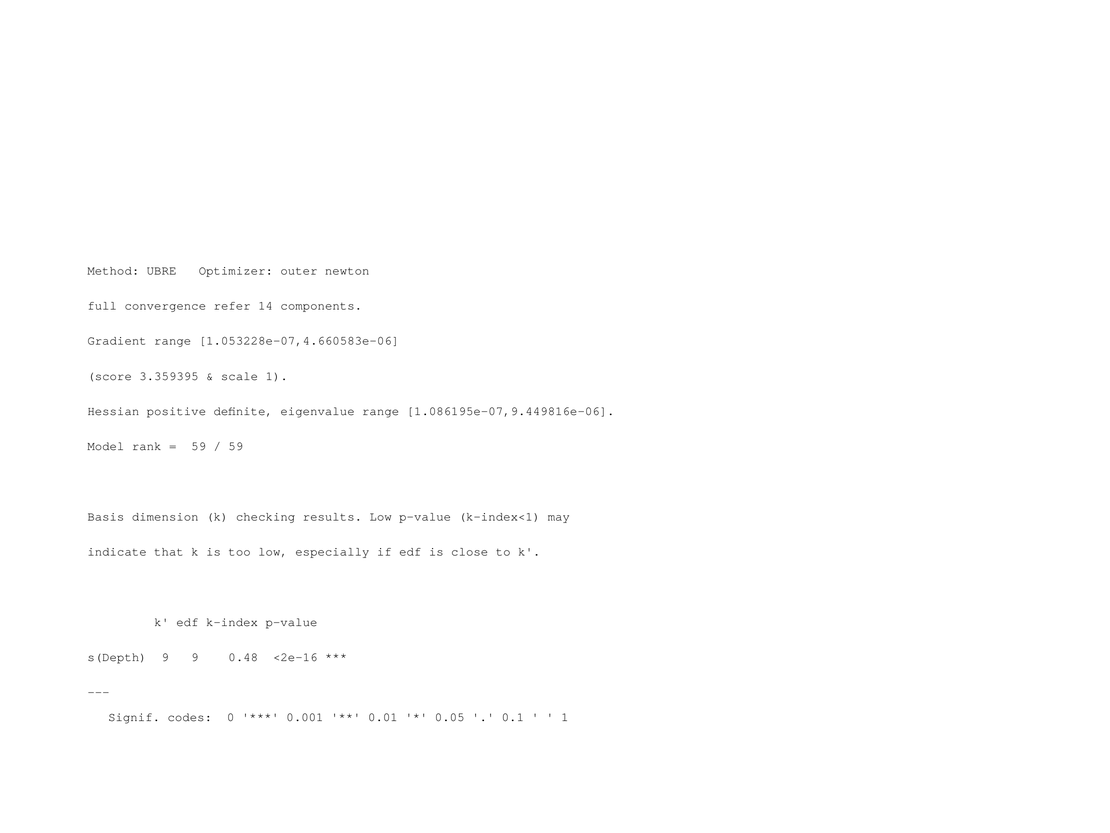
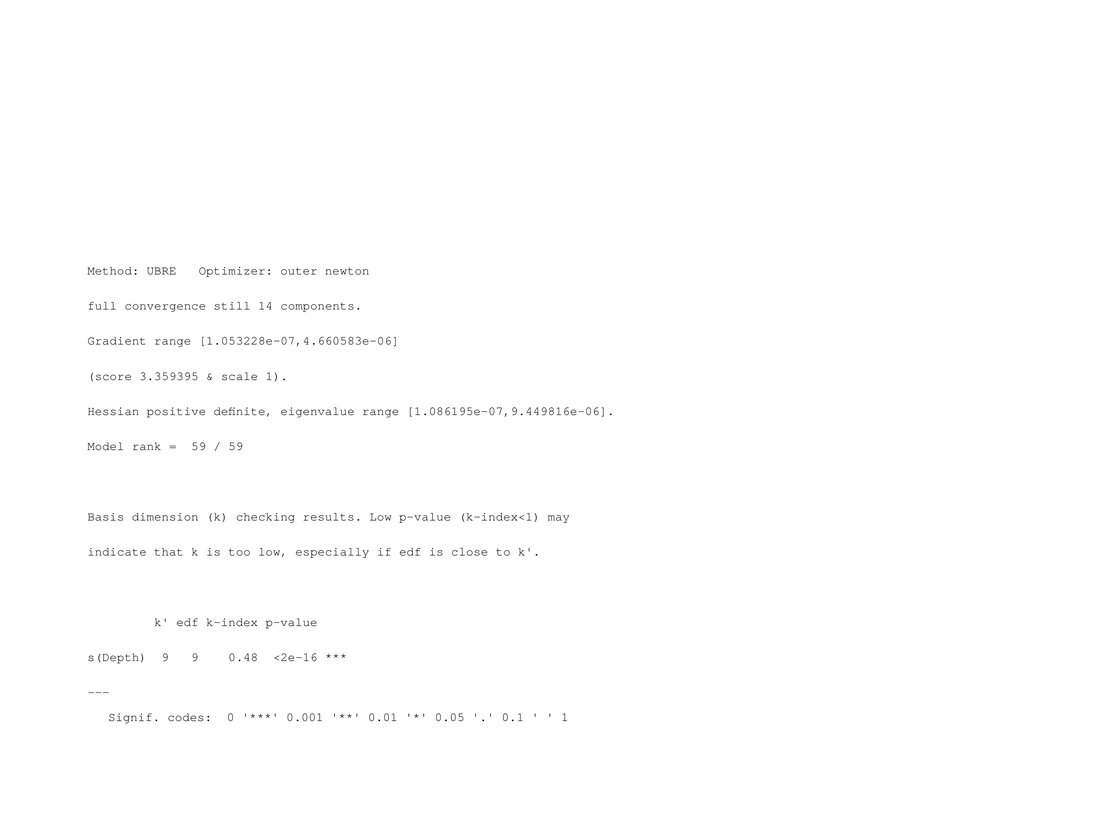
refer: refer -> still
